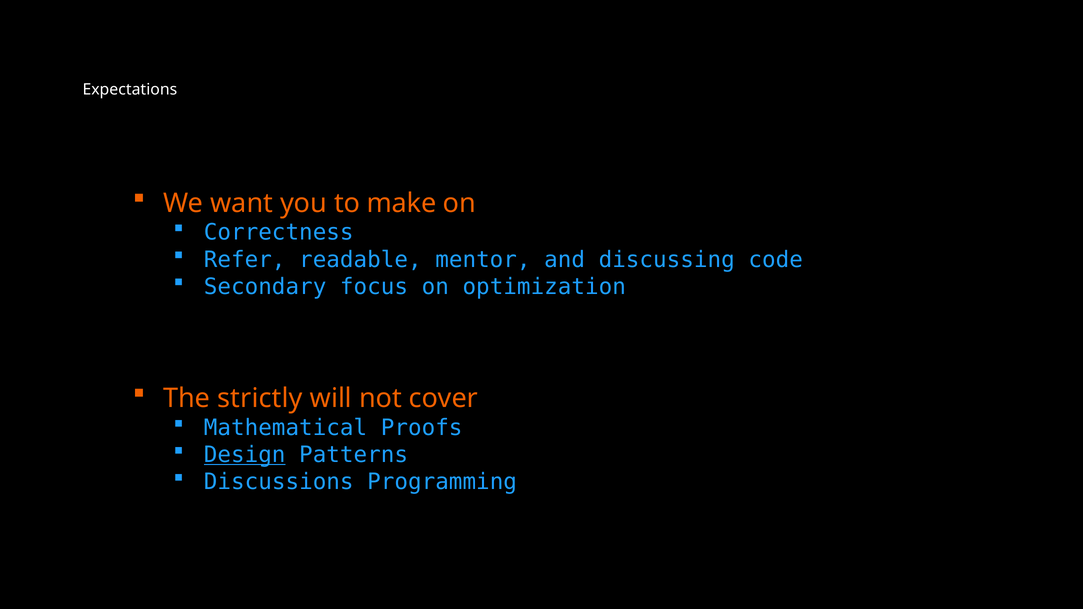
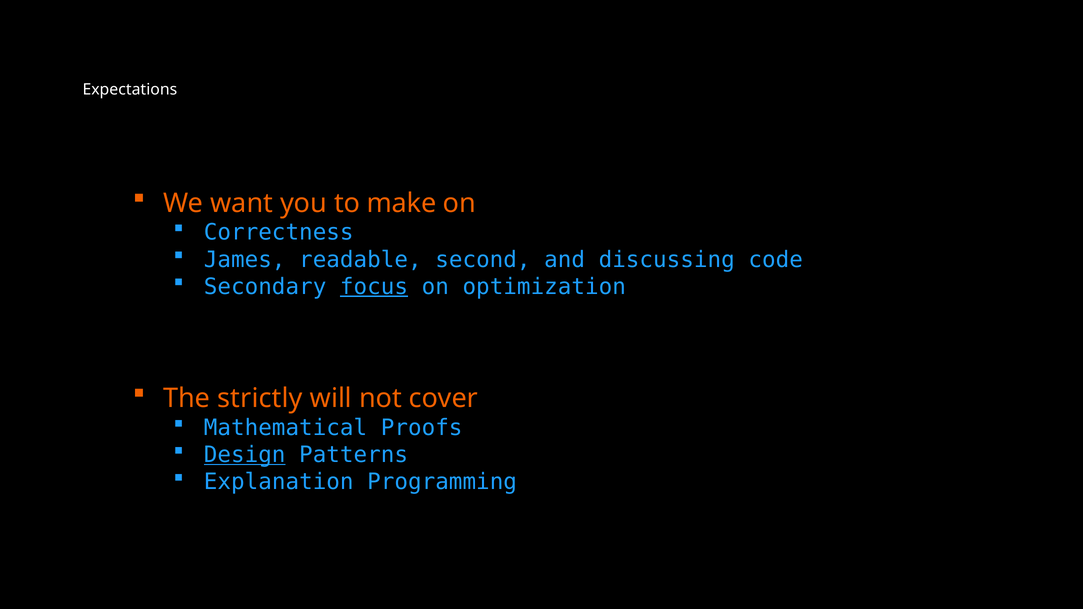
Refer: Refer -> James
mentor: mentor -> second
focus underline: none -> present
Discussions: Discussions -> Explanation
